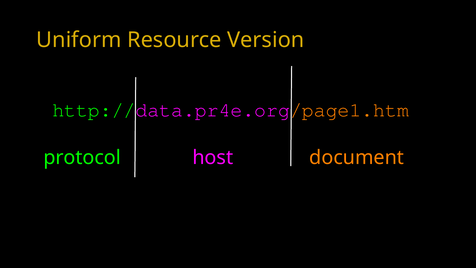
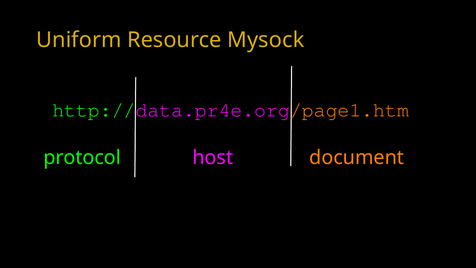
Version: Version -> Mysock
